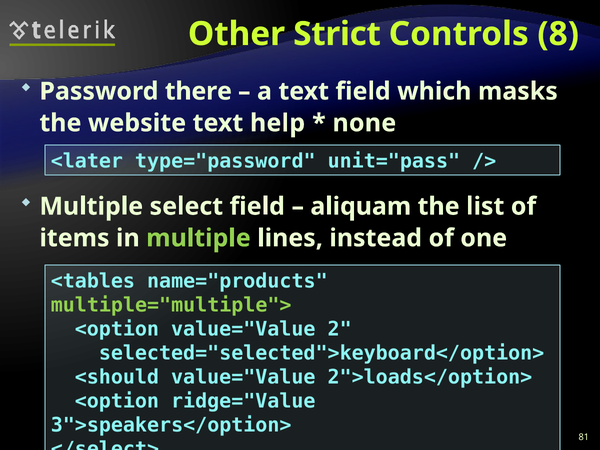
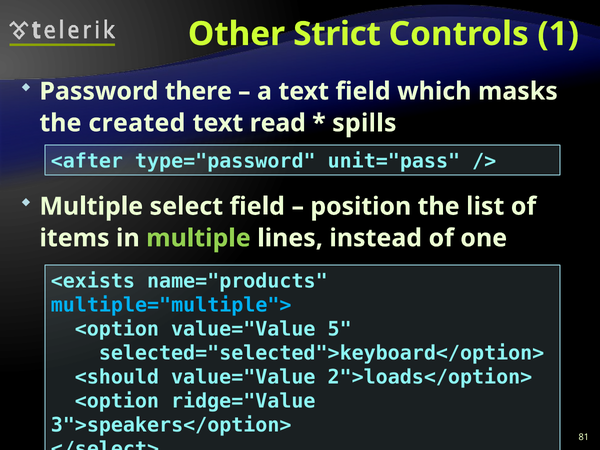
8: 8 -> 1
website: website -> created
help: help -> read
none: none -> spills
<later: <later -> <after
aliquam: aliquam -> position
<tables: <tables -> <exists
multiple="multiple"> colour: light green -> light blue
2: 2 -> 5
